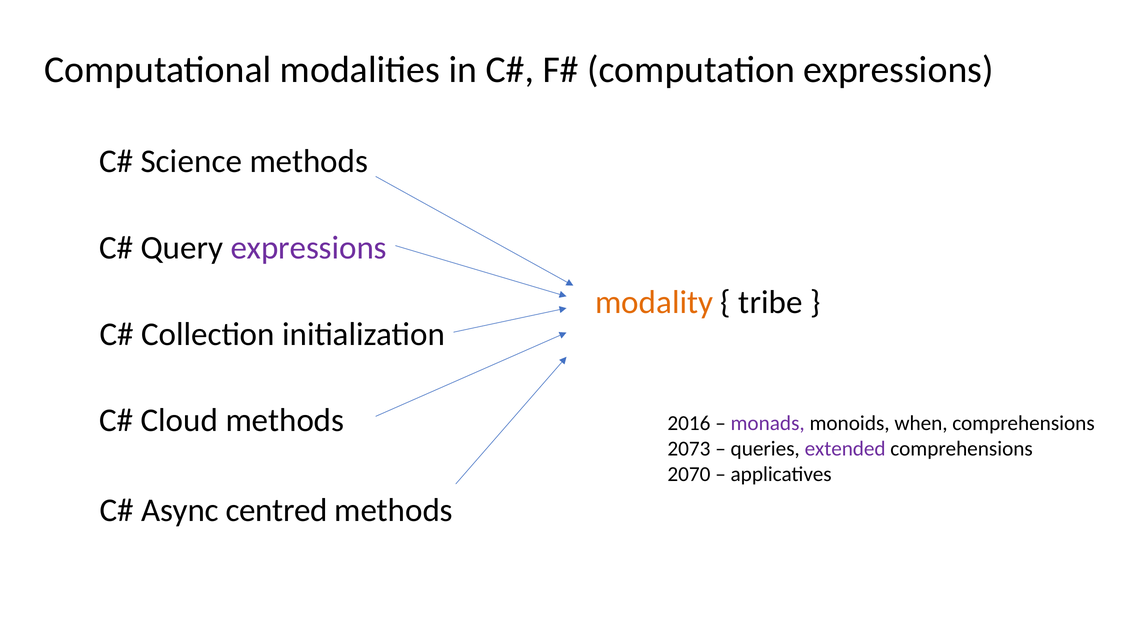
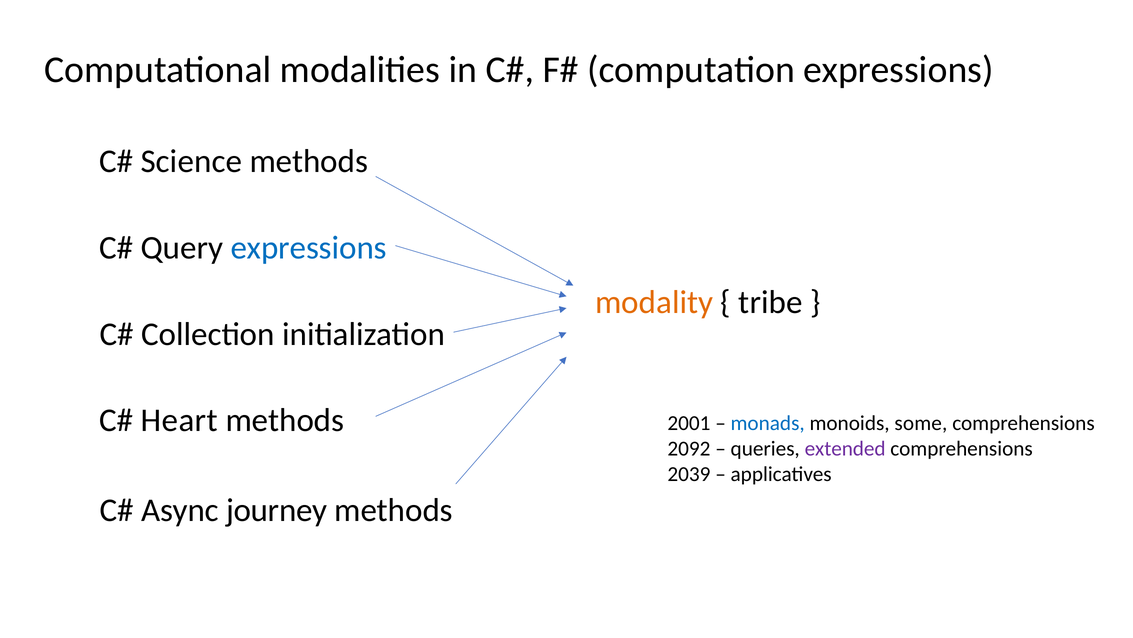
expressions at (309, 248) colour: purple -> blue
Cloud: Cloud -> Heart
2016: 2016 -> 2001
monads colour: purple -> blue
when: when -> some
2073: 2073 -> 2092
2070: 2070 -> 2039
centred: centred -> journey
